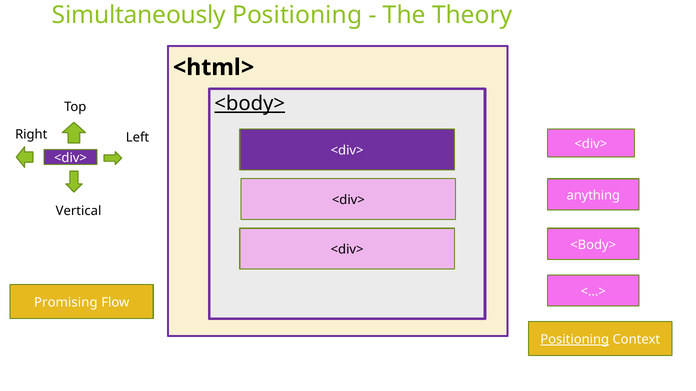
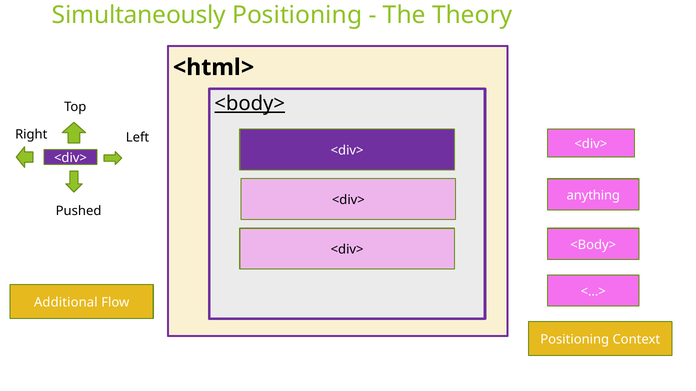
Vertical: Vertical -> Pushed
Promising: Promising -> Additional
Positioning at (575, 340) underline: present -> none
